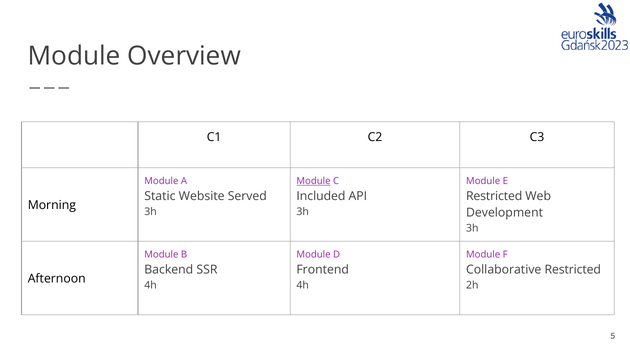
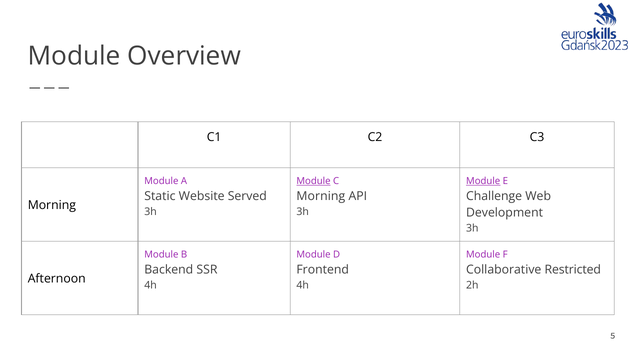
Module at (483, 181) underline: none -> present
Included at (321, 196): Included -> Morning
Restricted at (494, 196): Restricted -> Challenge
